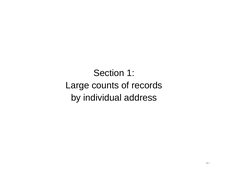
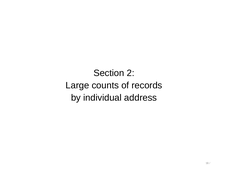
1: 1 -> 2
